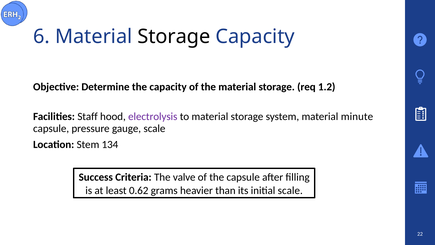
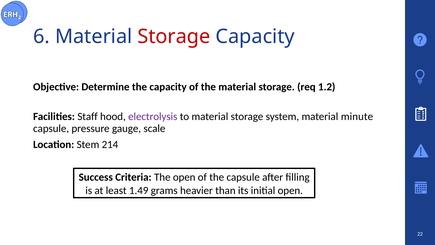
Storage at (174, 37) colour: black -> red
134: 134 -> 214
The valve: valve -> open
0.62: 0.62 -> 1.49
initial scale: scale -> open
